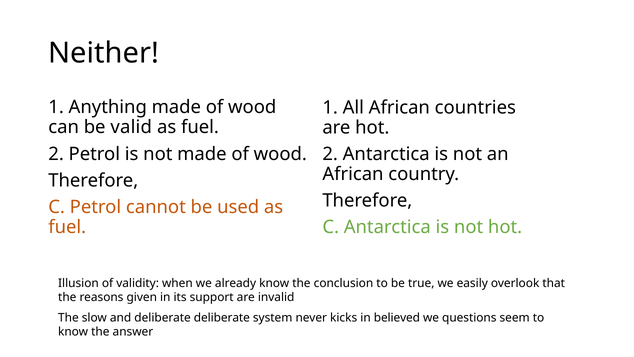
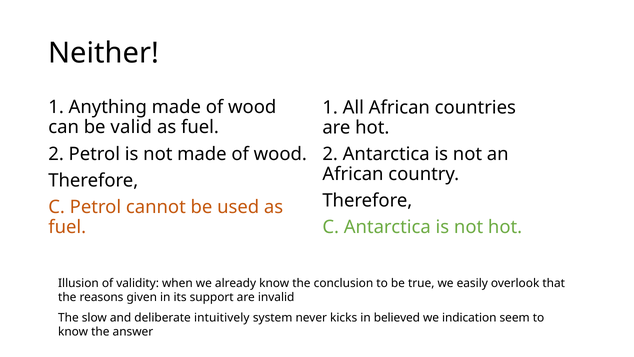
deliberate deliberate: deliberate -> intuitively
questions: questions -> indication
